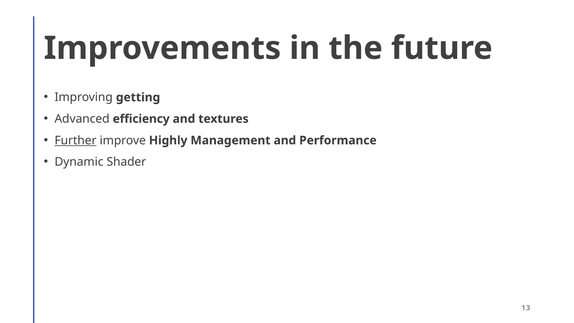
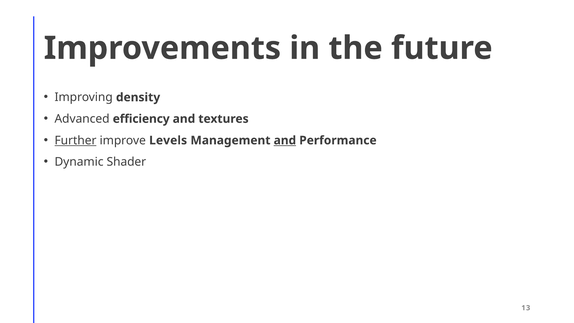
getting: getting -> density
Highly: Highly -> Levels
and at (285, 140) underline: none -> present
